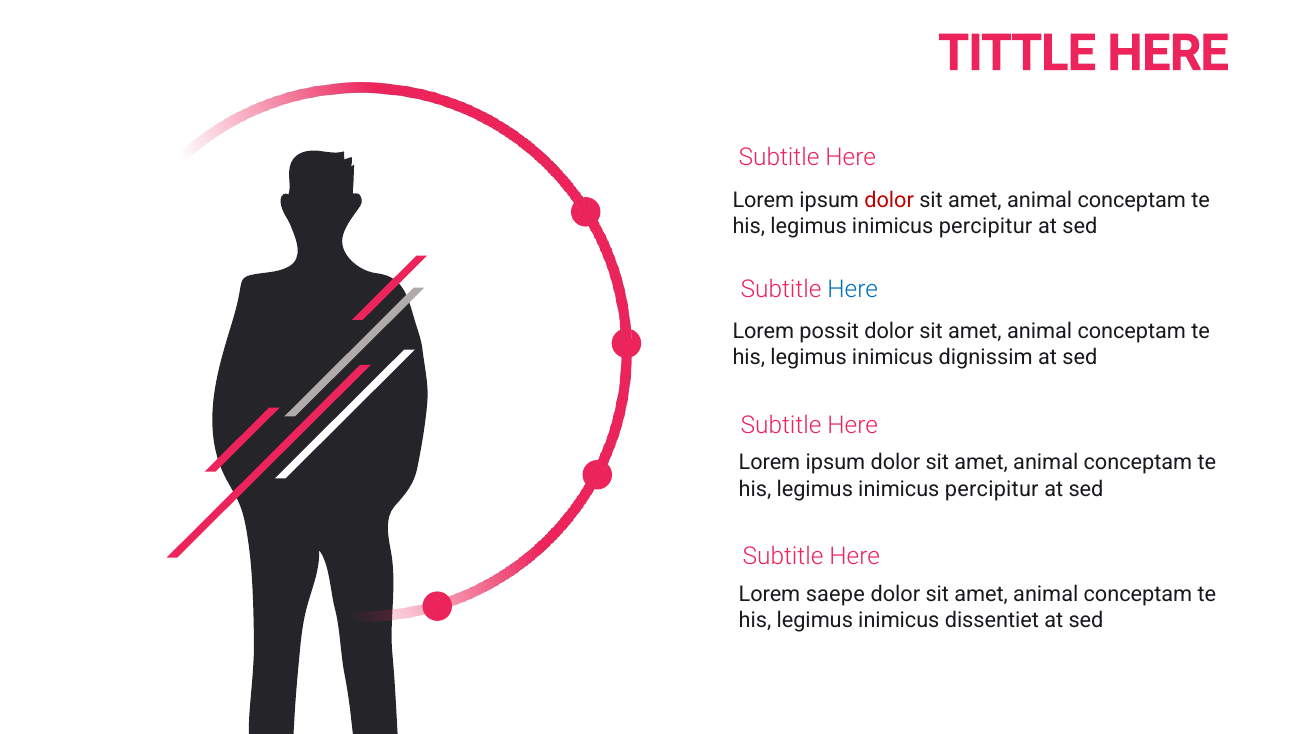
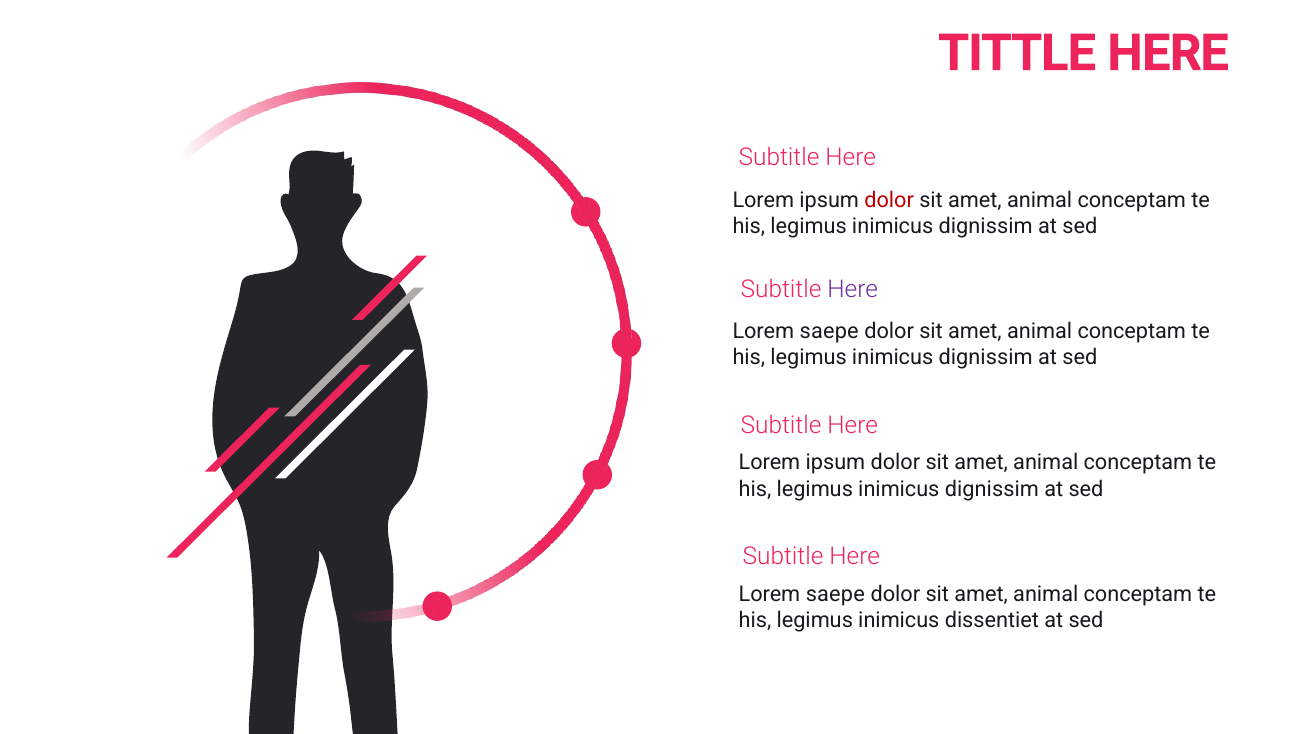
percipitur at (986, 226): percipitur -> dignissim
Here at (853, 289) colour: blue -> purple
possit at (829, 331): possit -> saepe
percipitur at (992, 489): percipitur -> dignissim
